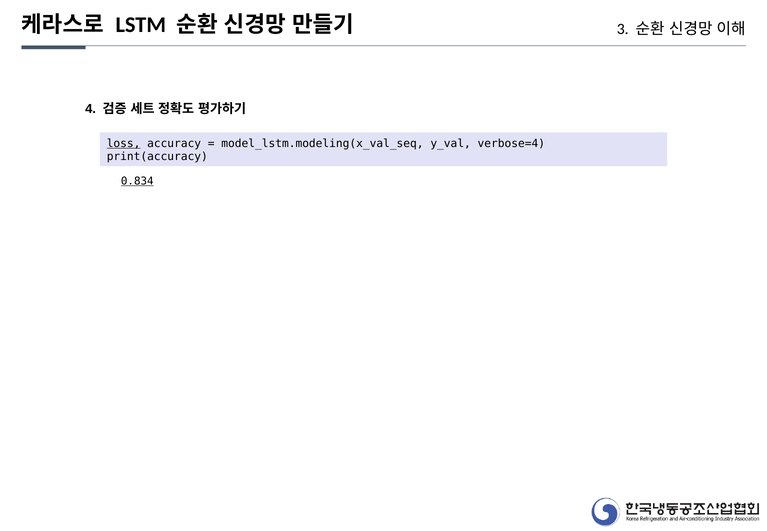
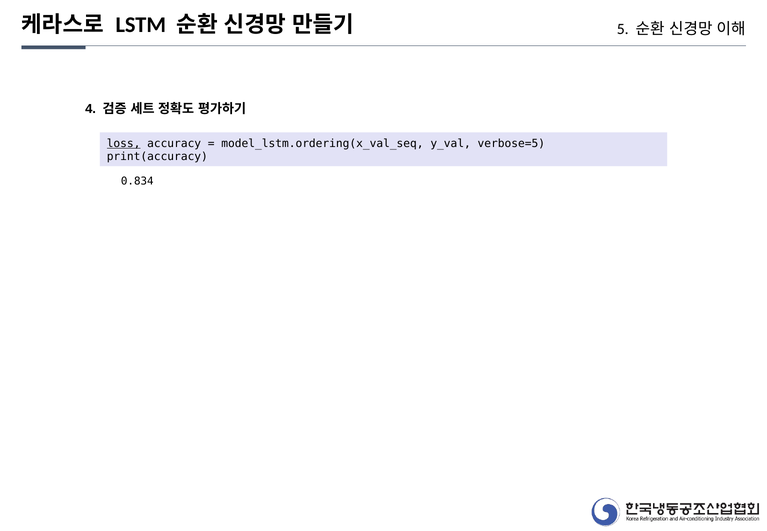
3: 3 -> 5
model_lstm.modeling(x_val_seq: model_lstm.modeling(x_val_seq -> model_lstm.ordering(x_val_seq
verbose=4: verbose=4 -> verbose=5
0.834 underline: present -> none
